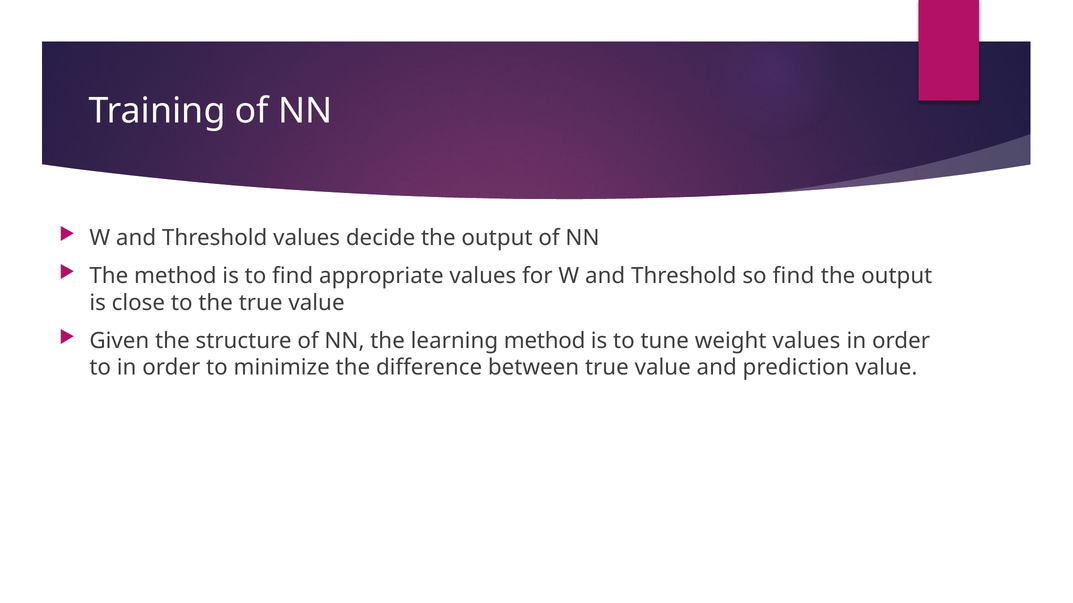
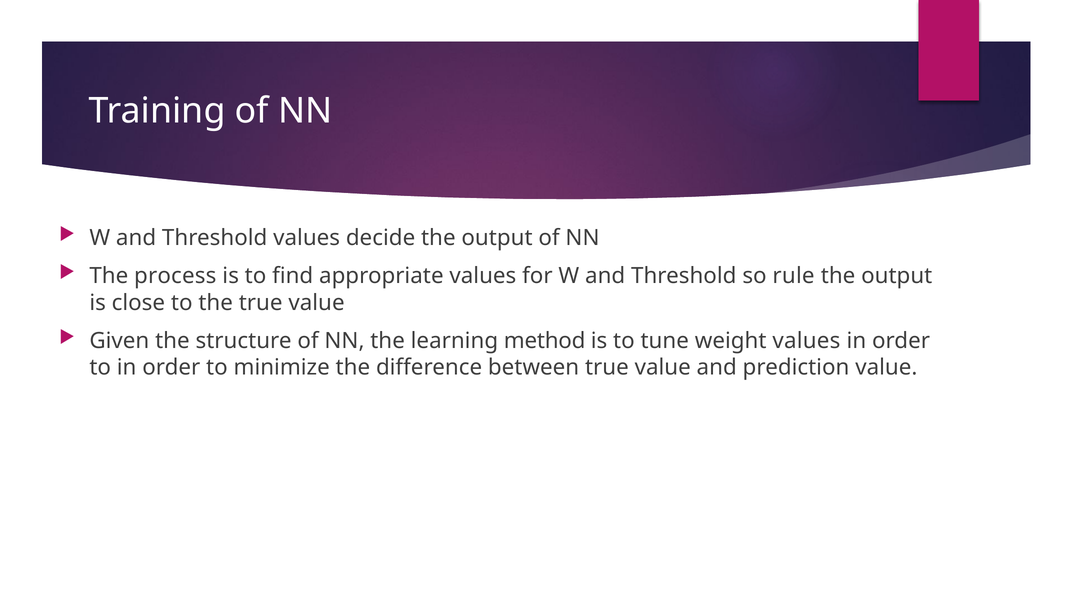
The method: method -> process
so find: find -> rule
